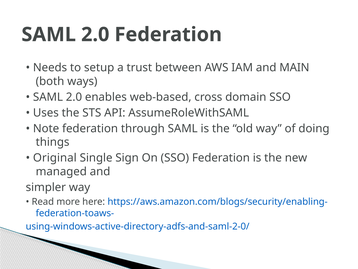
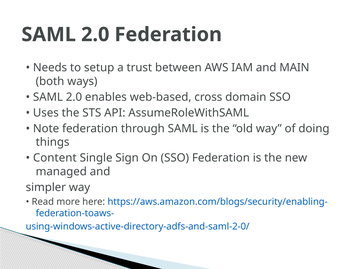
Original: Original -> Content
